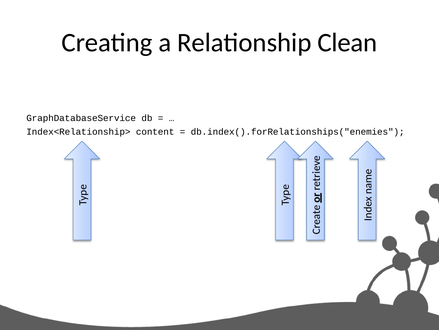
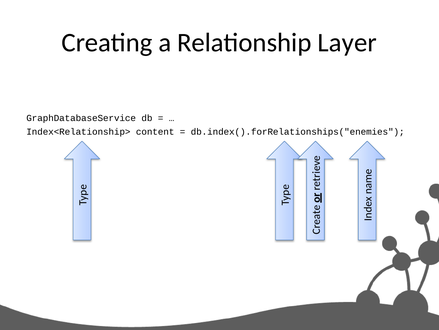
Clean: Clean -> Layer
